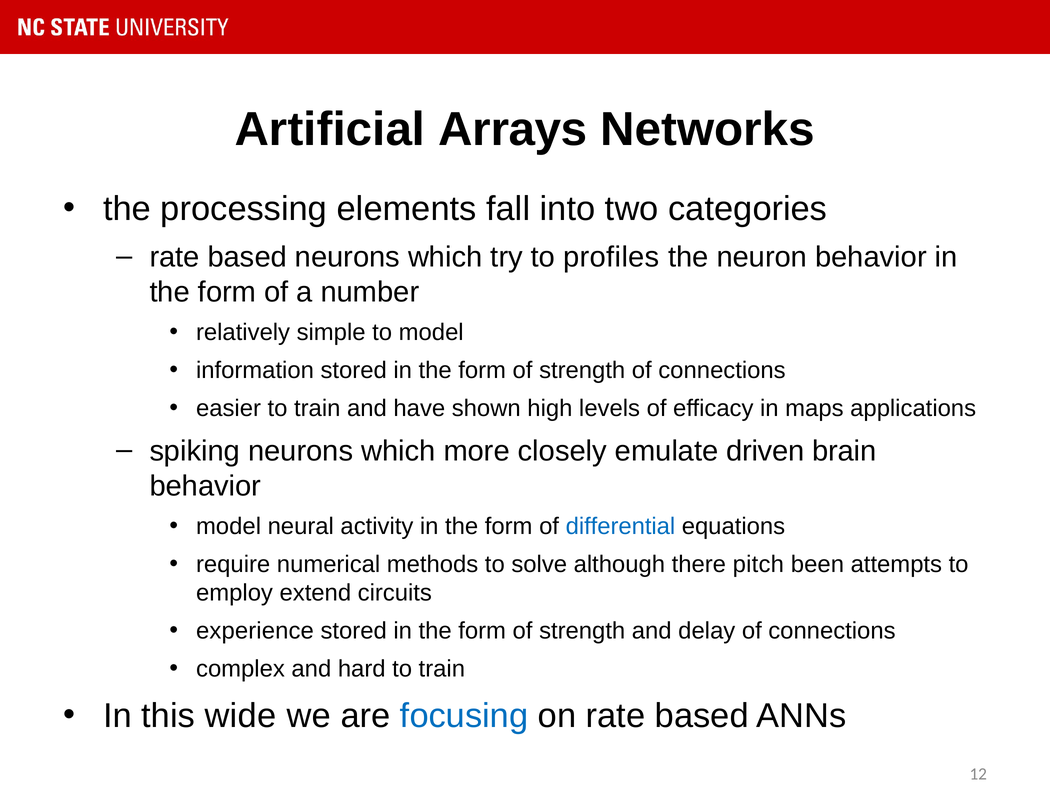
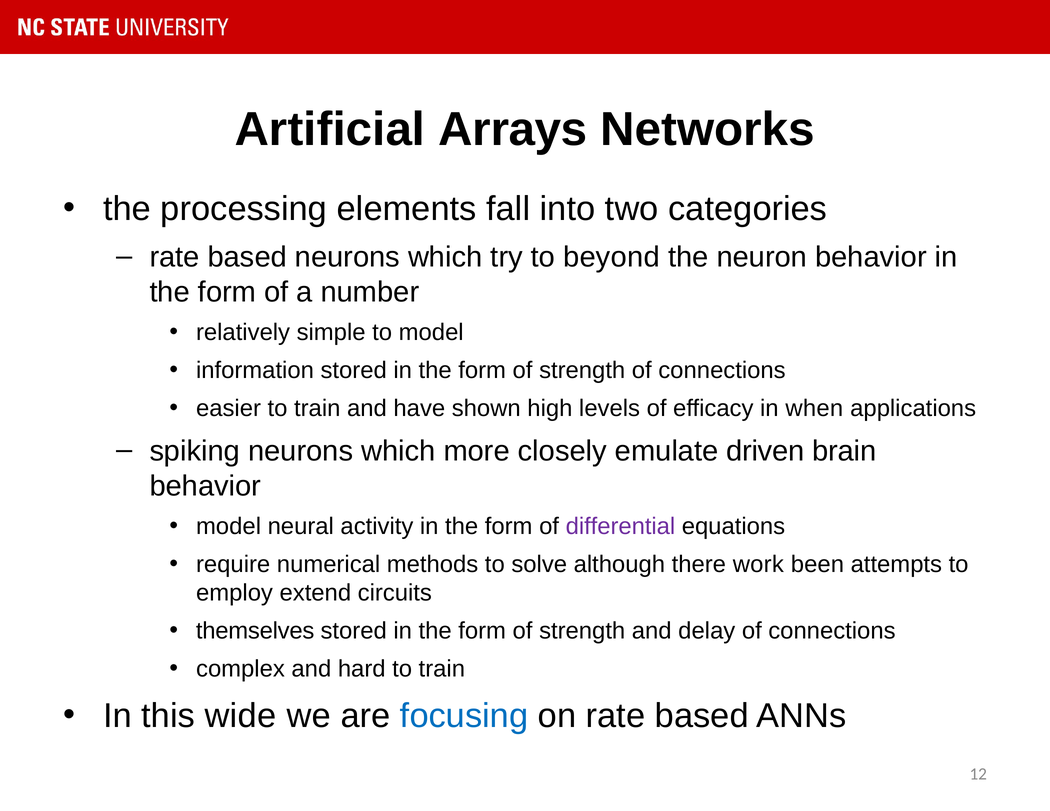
profiles: profiles -> beyond
maps: maps -> when
differential colour: blue -> purple
pitch: pitch -> work
experience: experience -> themselves
